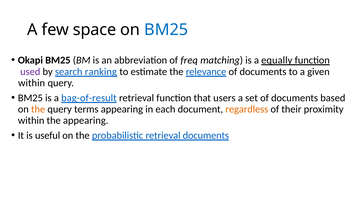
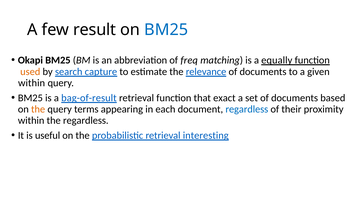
space: space -> result
used colour: purple -> orange
ranking: ranking -> capture
users: users -> exact
regardless at (247, 109) colour: orange -> blue
the appearing: appearing -> regardless
retrieval documents: documents -> interesting
